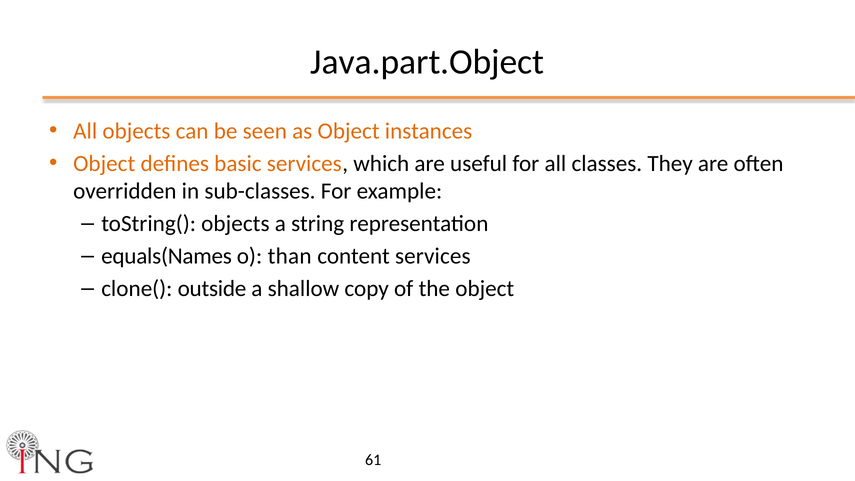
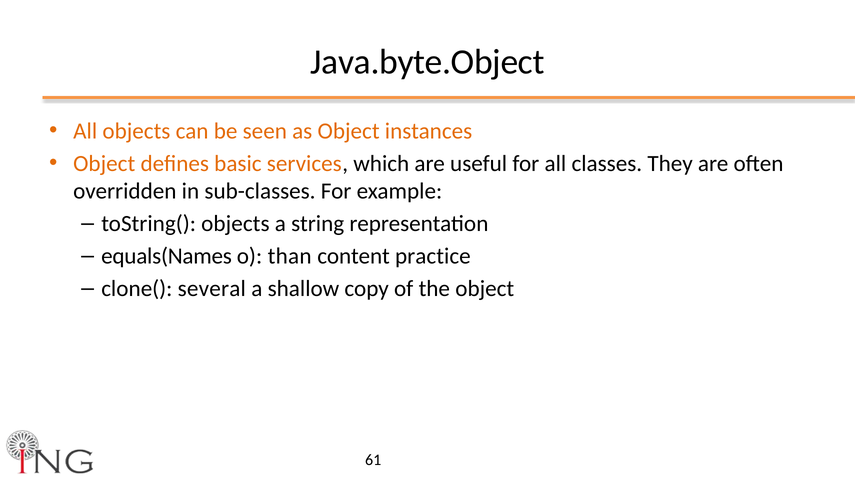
Java.part.Object: Java.part.Object -> Java.byte.Object
content services: services -> practice
outside: outside -> several
